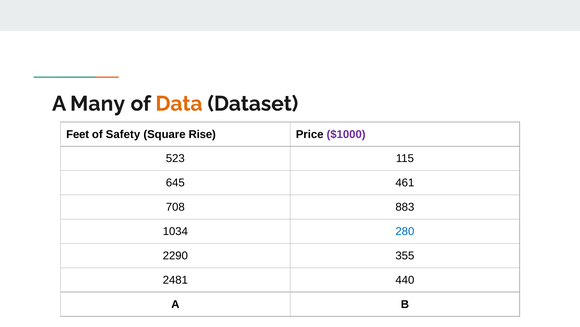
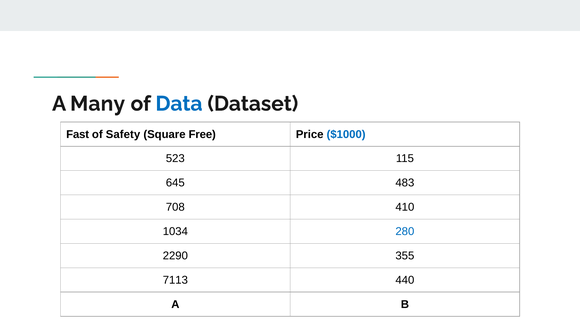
Data colour: orange -> blue
Feet: Feet -> Fast
Rise: Rise -> Free
$1000 colour: purple -> blue
461: 461 -> 483
883: 883 -> 410
2481: 2481 -> 7113
